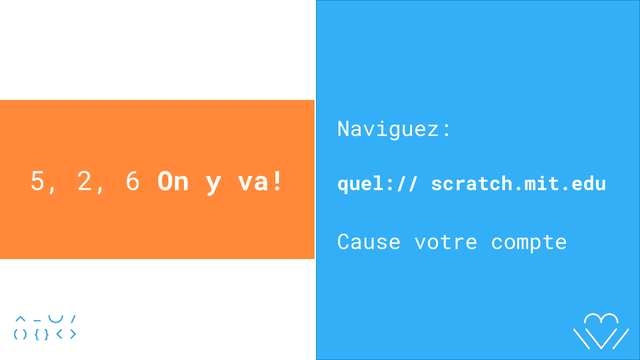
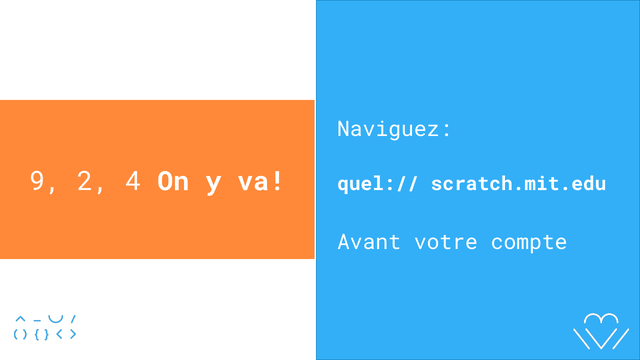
5: 5 -> 9
6: 6 -> 4
Cause: Cause -> Avant
